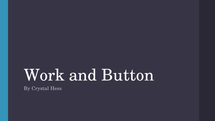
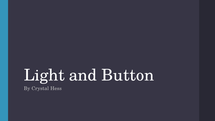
Work: Work -> Light
